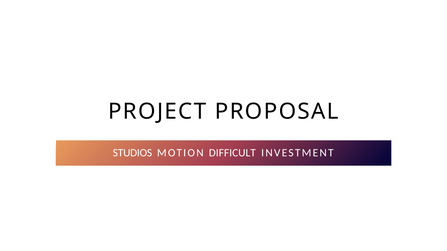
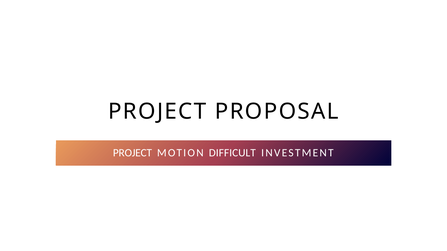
STUDIOS at (132, 153): STUDIOS -> PROJECT
